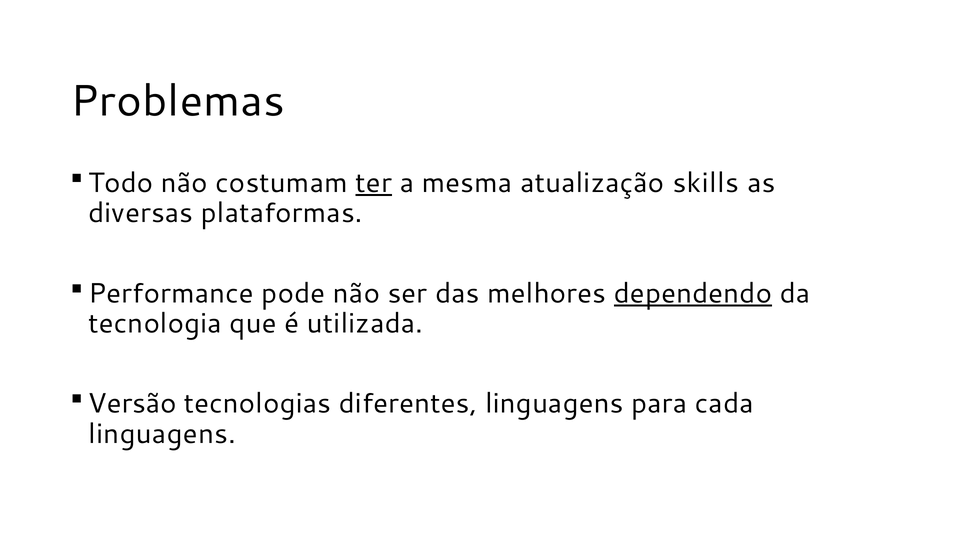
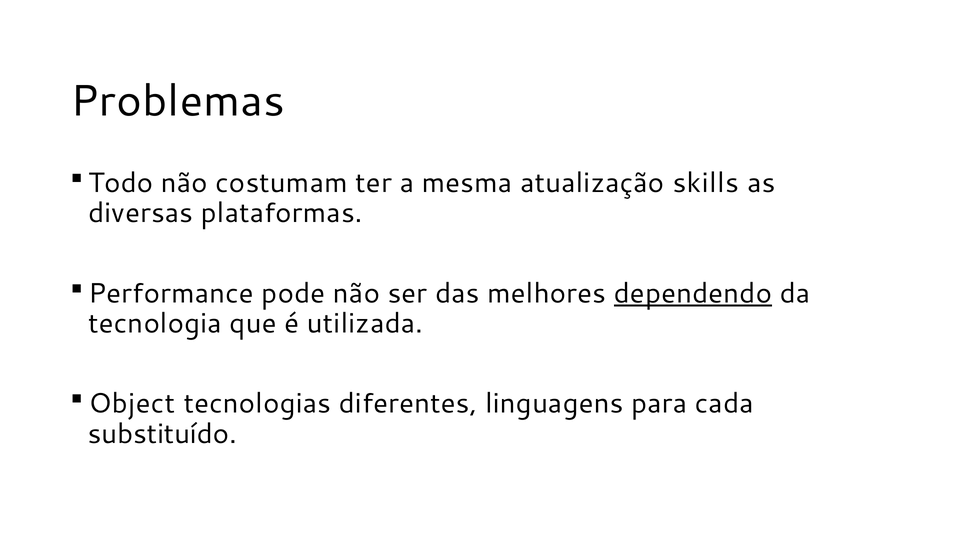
ter underline: present -> none
Versão: Versão -> Object
linguagens at (162, 434): linguagens -> substituído
